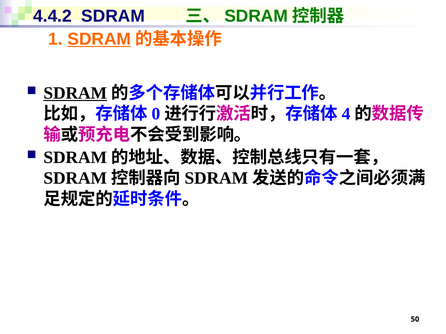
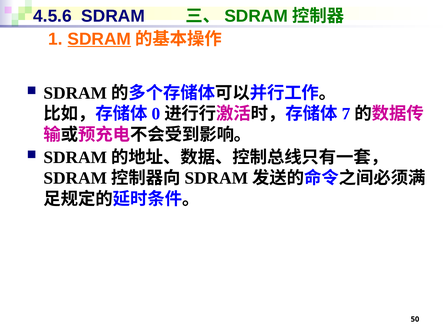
4.4.2: 4.4.2 -> 4.5.6
SDRAM at (75, 93) underline: present -> none
4: 4 -> 7
